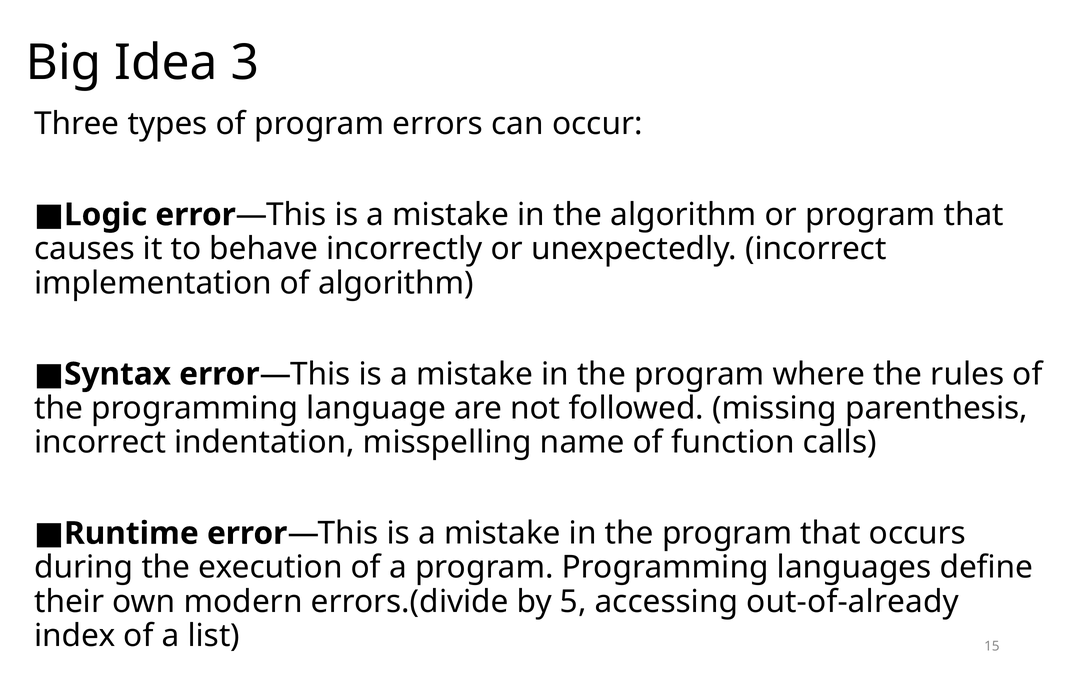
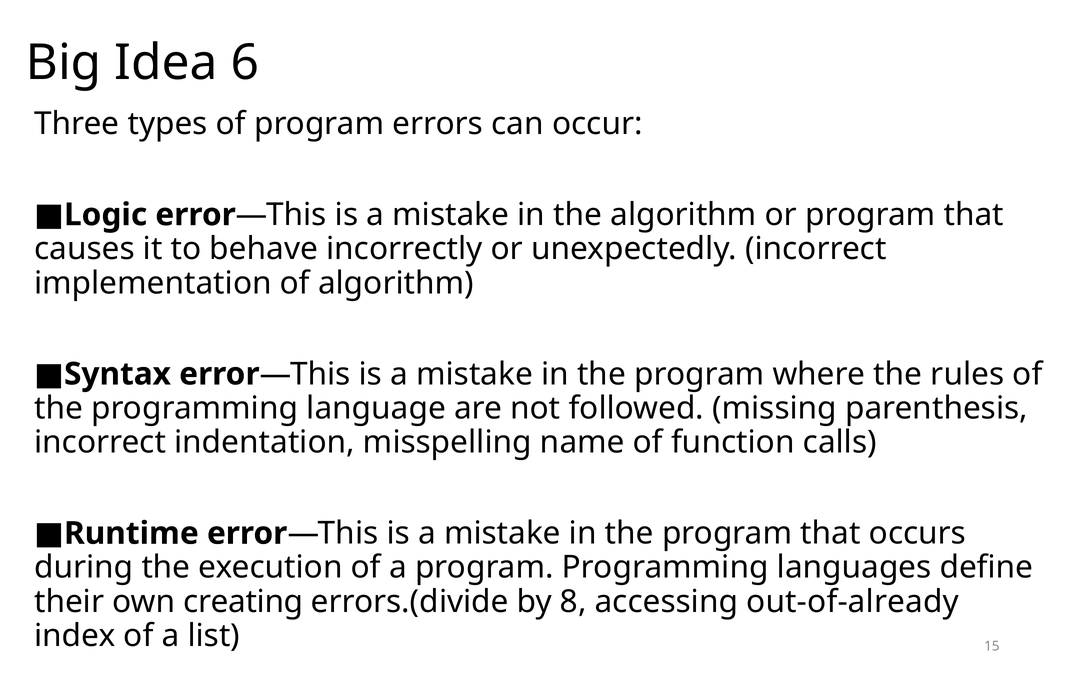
3: 3 -> 6
modern: modern -> creating
5: 5 -> 8
